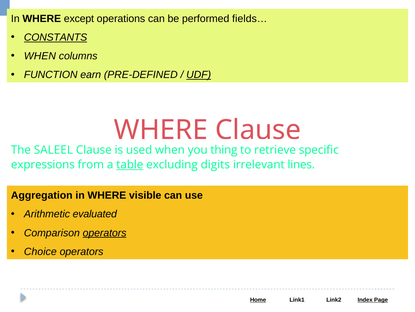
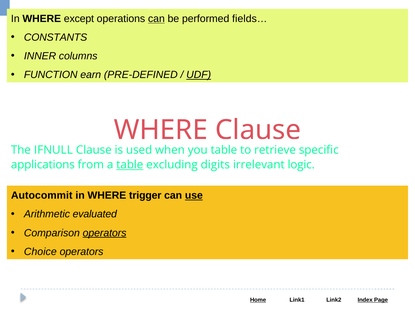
can at (156, 19) underline: none -> present
CONSTANTS underline: present -> none
WHEN at (40, 56): WHEN -> INNER
SALEEL: SALEEL -> IFNULL
thing at (224, 150): thing -> table
expressions: expressions -> applications
lines: lines -> logic
Aggregation: Aggregation -> Autocommit
visible: visible -> trigger
use underline: none -> present
